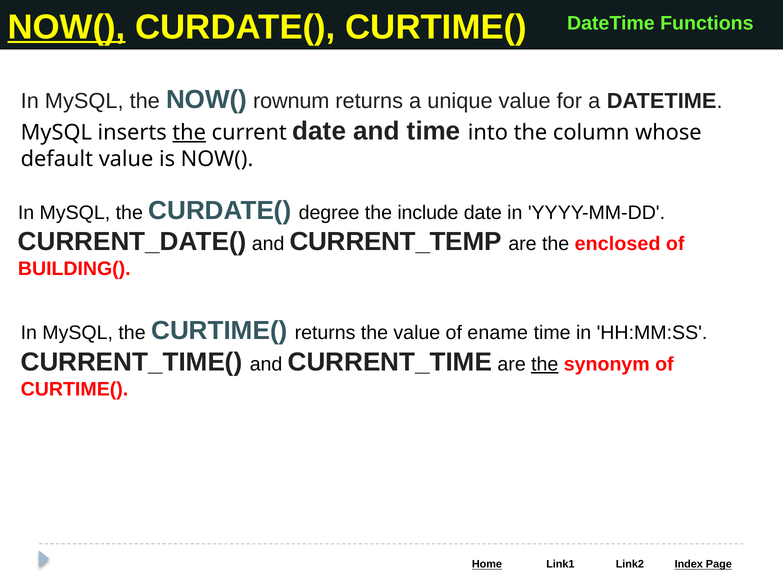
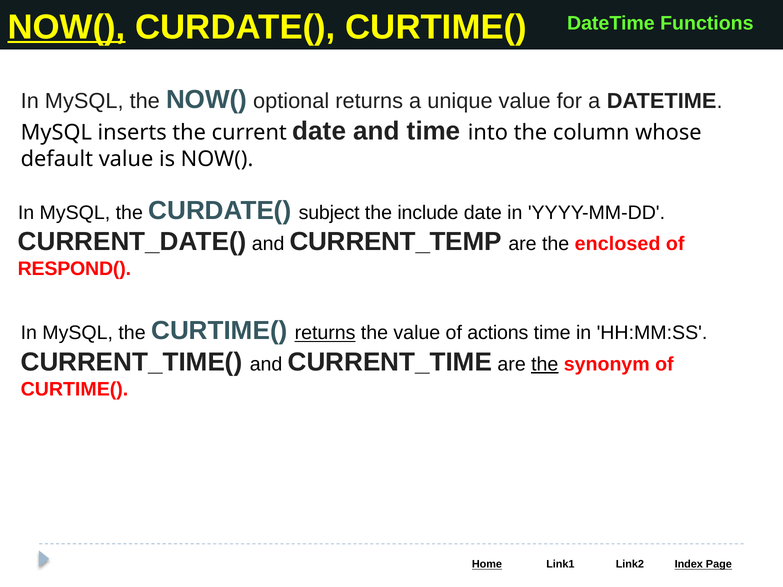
rownum: rownum -> optional
the at (189, 132) underline: present -> none
degree: degree -> subject
BUILDING(: BUILDING( -> RESPOND(
returns at (325, 333) underline: none -> present
ename: ename -> actions
